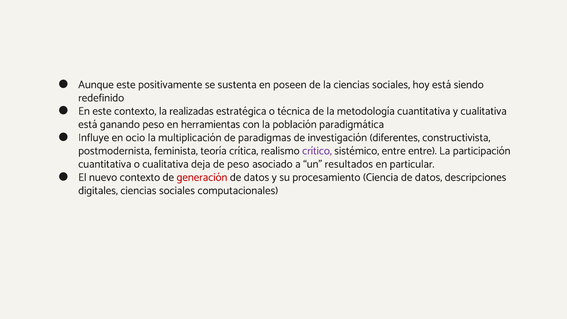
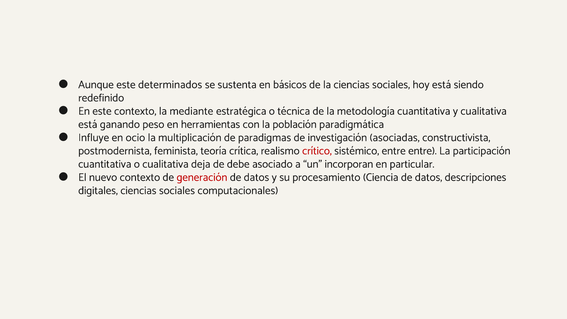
positivamente: positivamente -> determinados
poseen: poseen -> básicos
realizadas: realizadas -> mediante
diferentes: diferentes -> asociadas
crítico colour: purple -> red
de peso: peso -> debe
resultados: resultados -> incorporan
